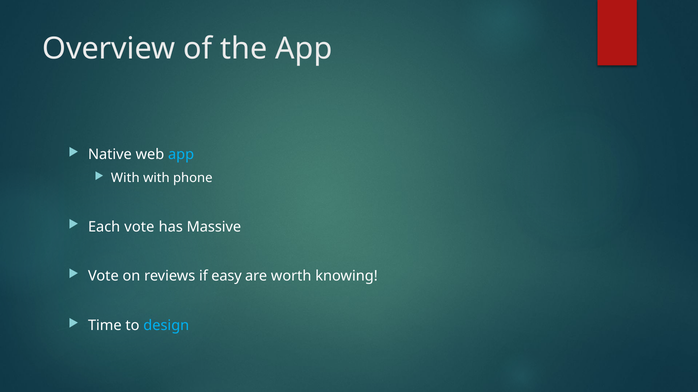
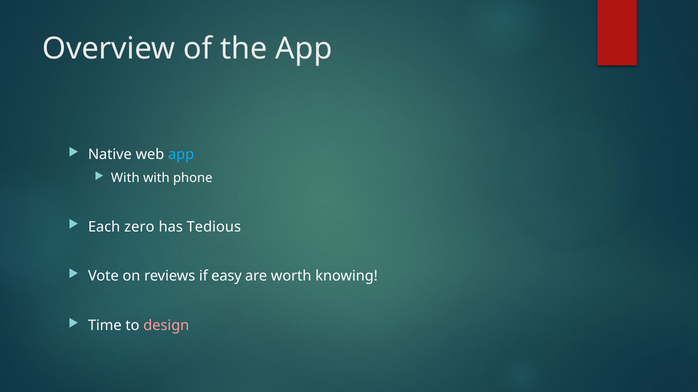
Each vote: vote -> zero
Massive: Massive -> Tedious
design colour: light blue -> pink
